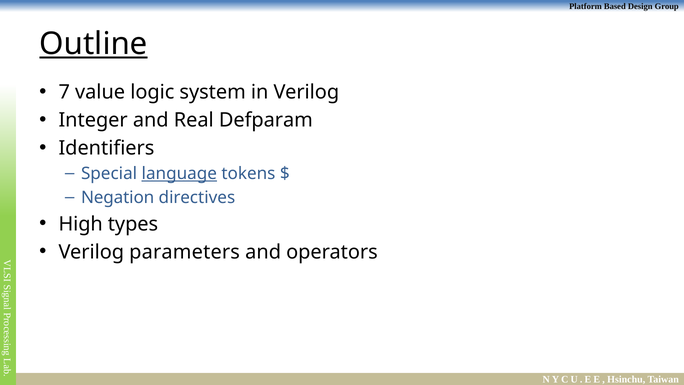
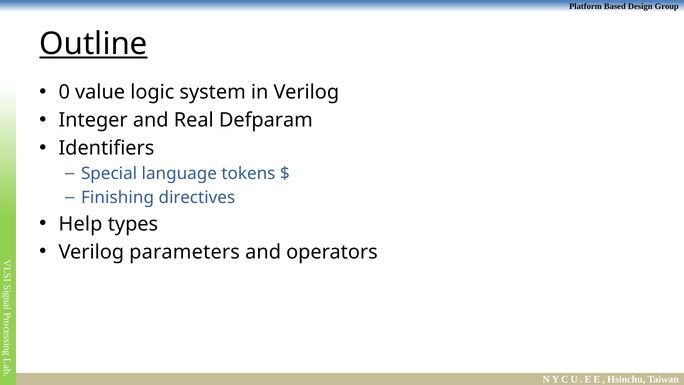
7: 7 -> 0
language underline: present -> none
Negation: Negation -> Finishing
High: High -> Help
